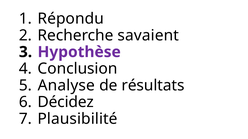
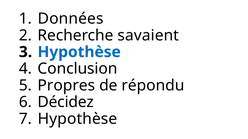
Répondu: Répondu -> Données
Hypothèse at (79, 52) colour: purple -> blue
Analyse: Analyse -> Propres
résultats: résultats -> répondu
7 Plausibilité: Plausibilité -> Hypothèse
